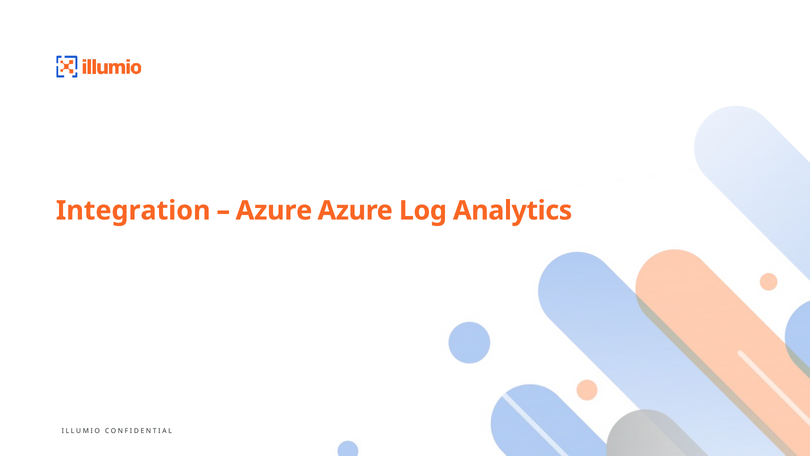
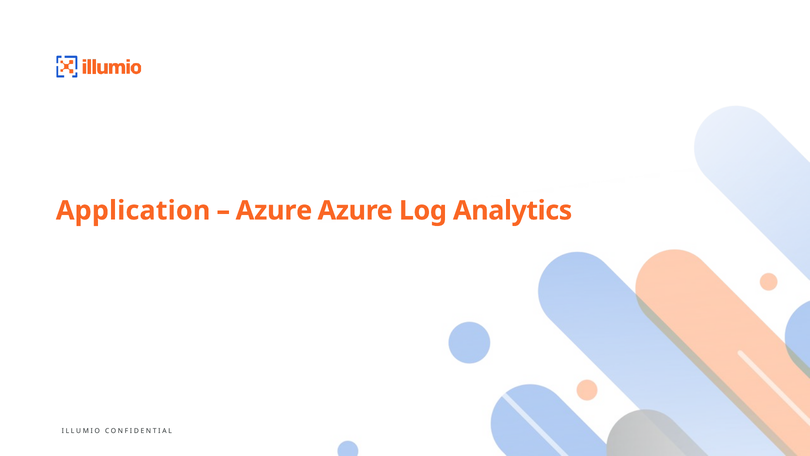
Integration: Integration -> Application
